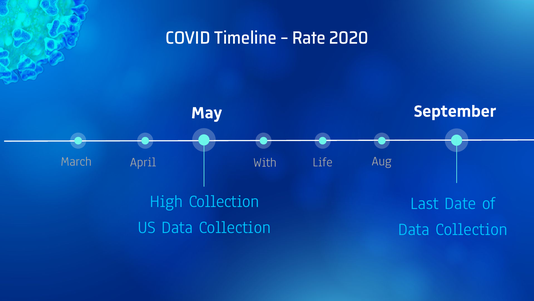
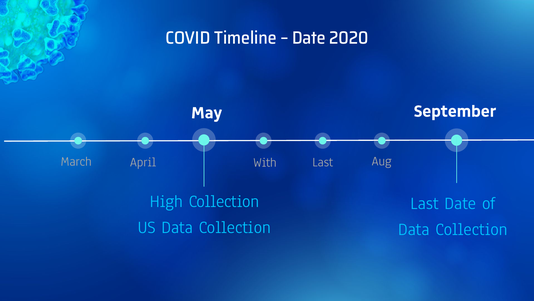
Rate at (309, 38): Rate -> Date
April Life: Life -> Last
